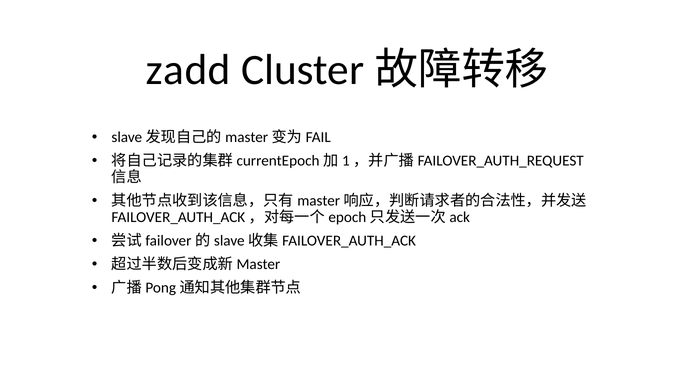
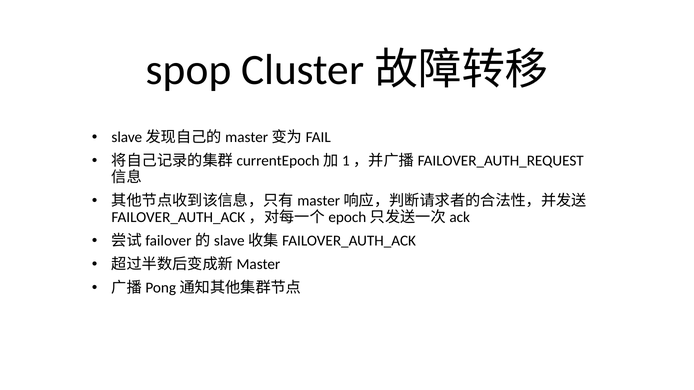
zadd: zadd -> spop
